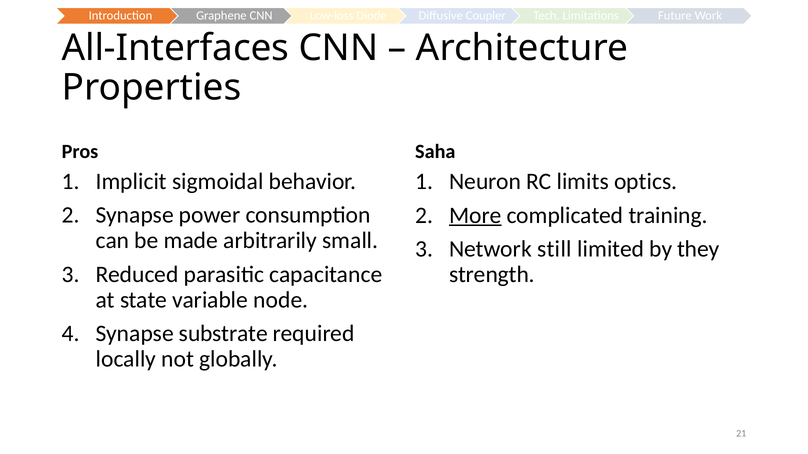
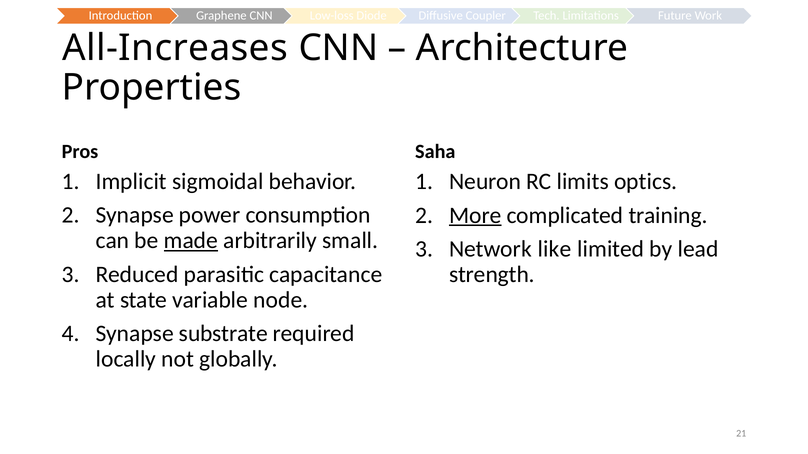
All-Interfaces: All-Interfaces -> All-Increases
made underline: none -> present
still: still -> like
they: they -> lead
